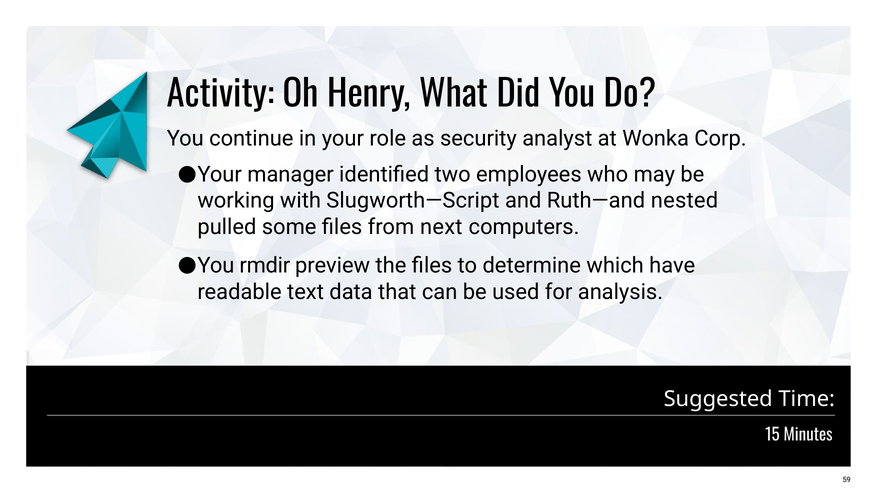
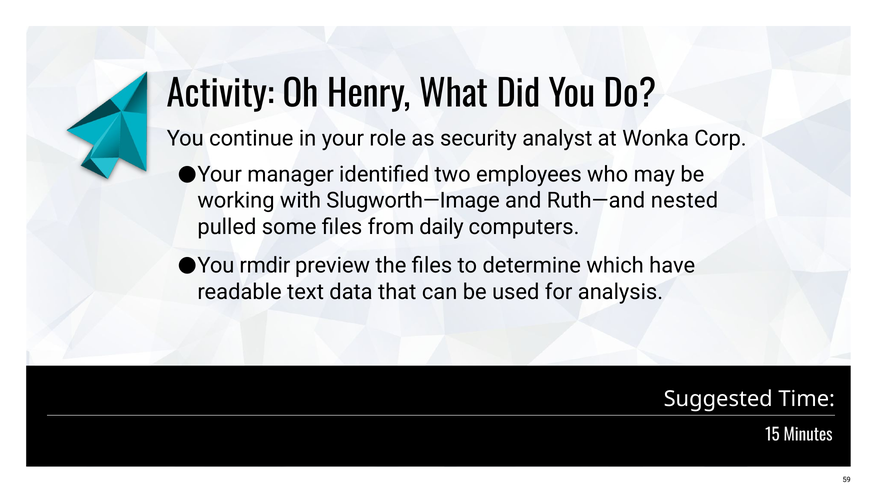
Slugworth—Script: Slugworth—Script -> Slugworth—Image
next: next -> daily
